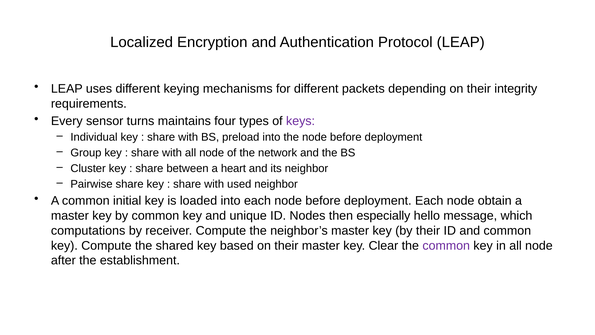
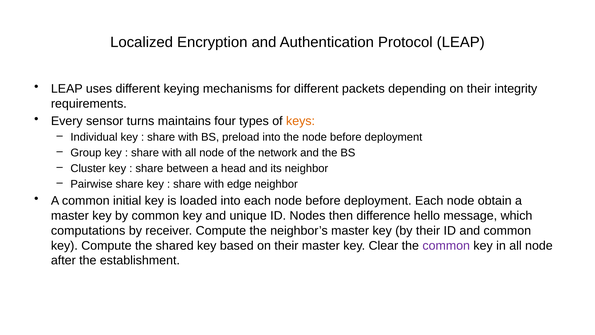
keys colour: purple -> orange
heart: heart -> head
used: used -> edge
especially: especially -> difference
